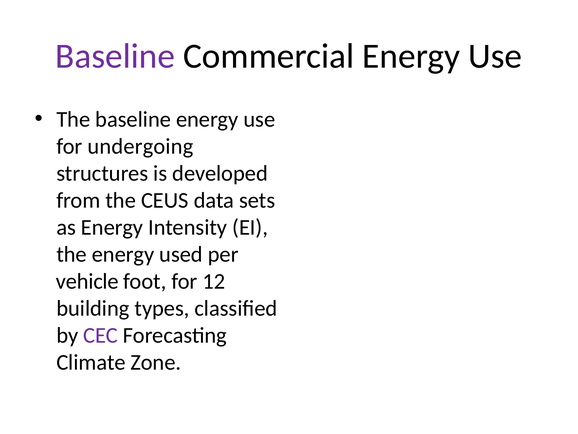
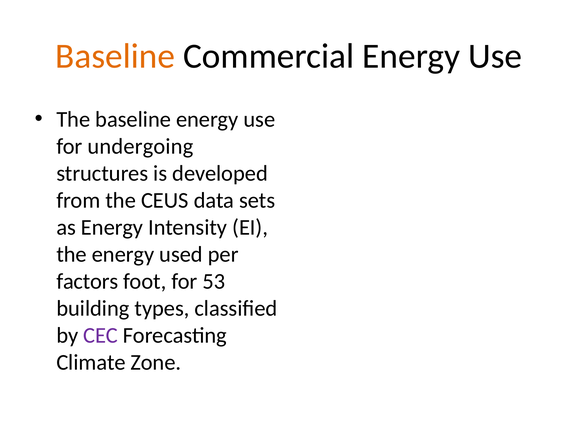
Baseline at (115, 56) colour: purple -> orange
vehicle: vehicle -> factors
12: 12 -> 53
